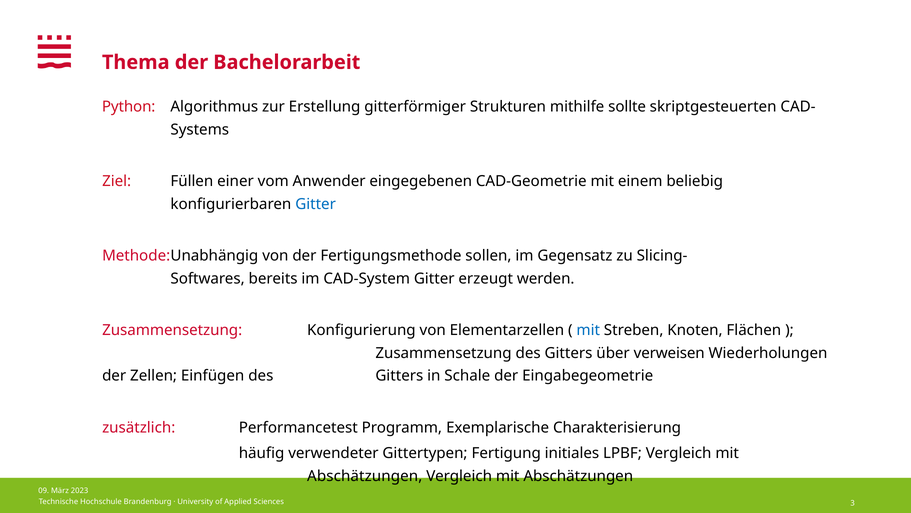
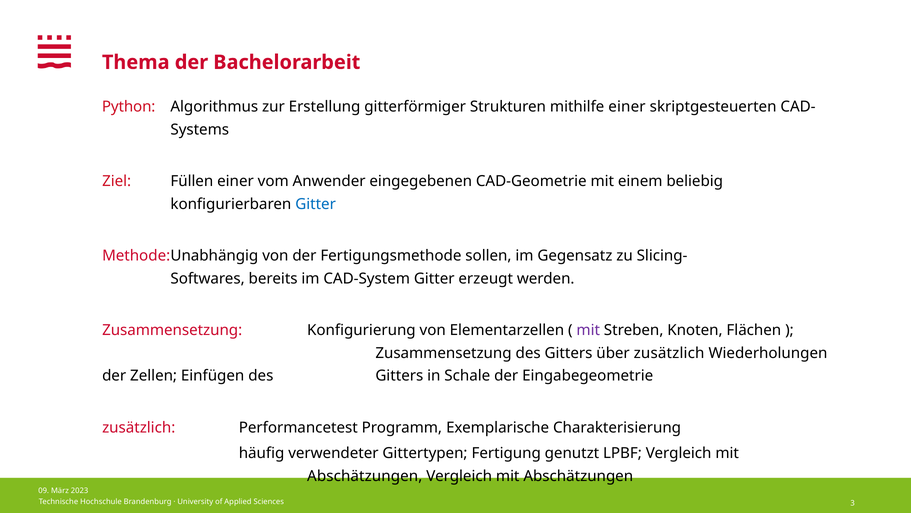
mithilfe sollte: sollte -> einer
mit at (588, 330) colour: blue -> purple
über verweisen: verweisen -> zusätzlich
initiales: initiales -> genutzt
